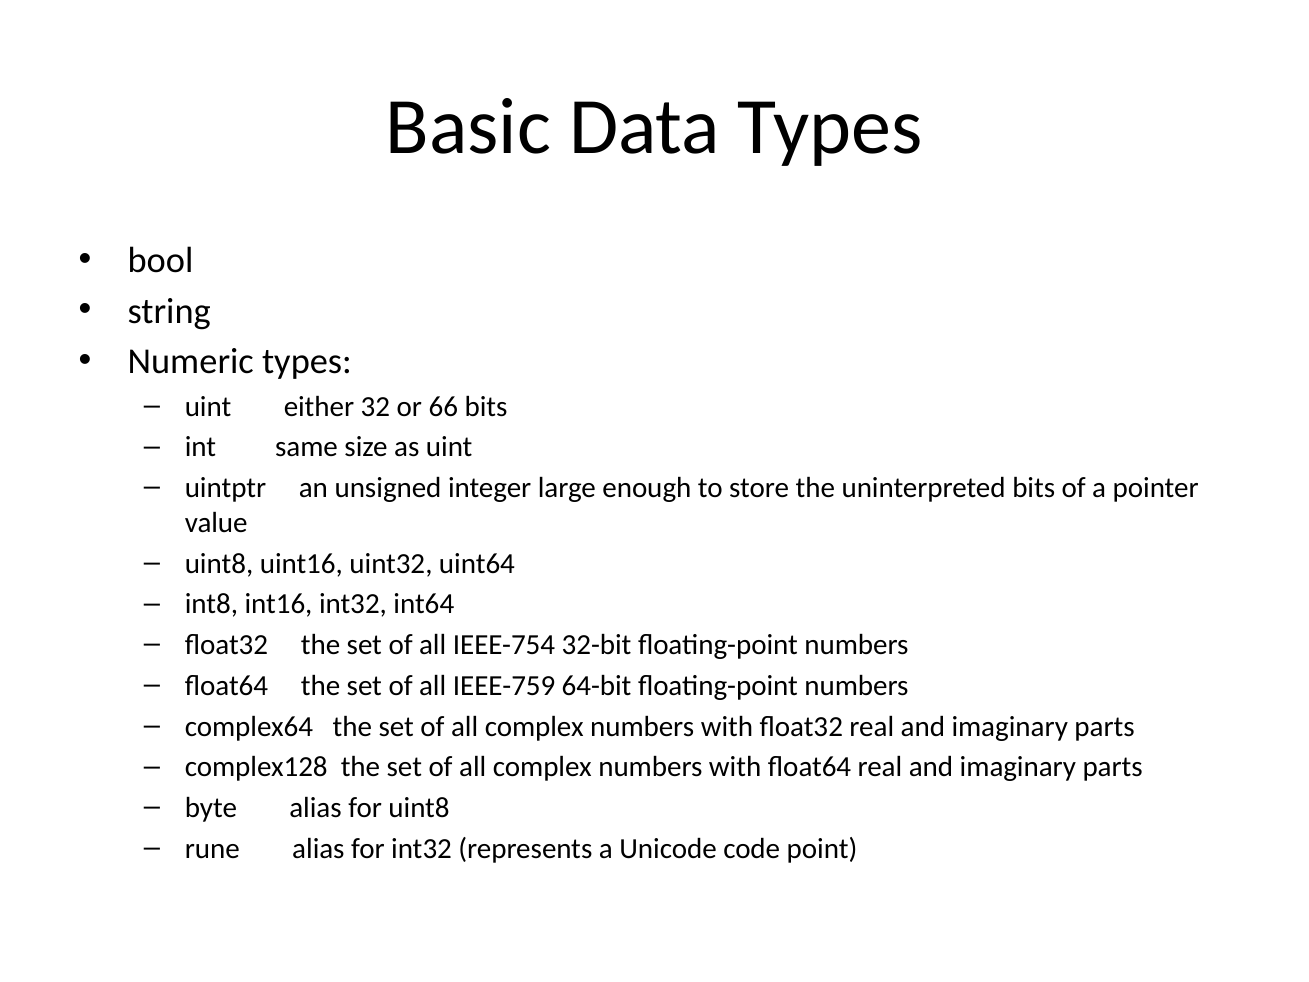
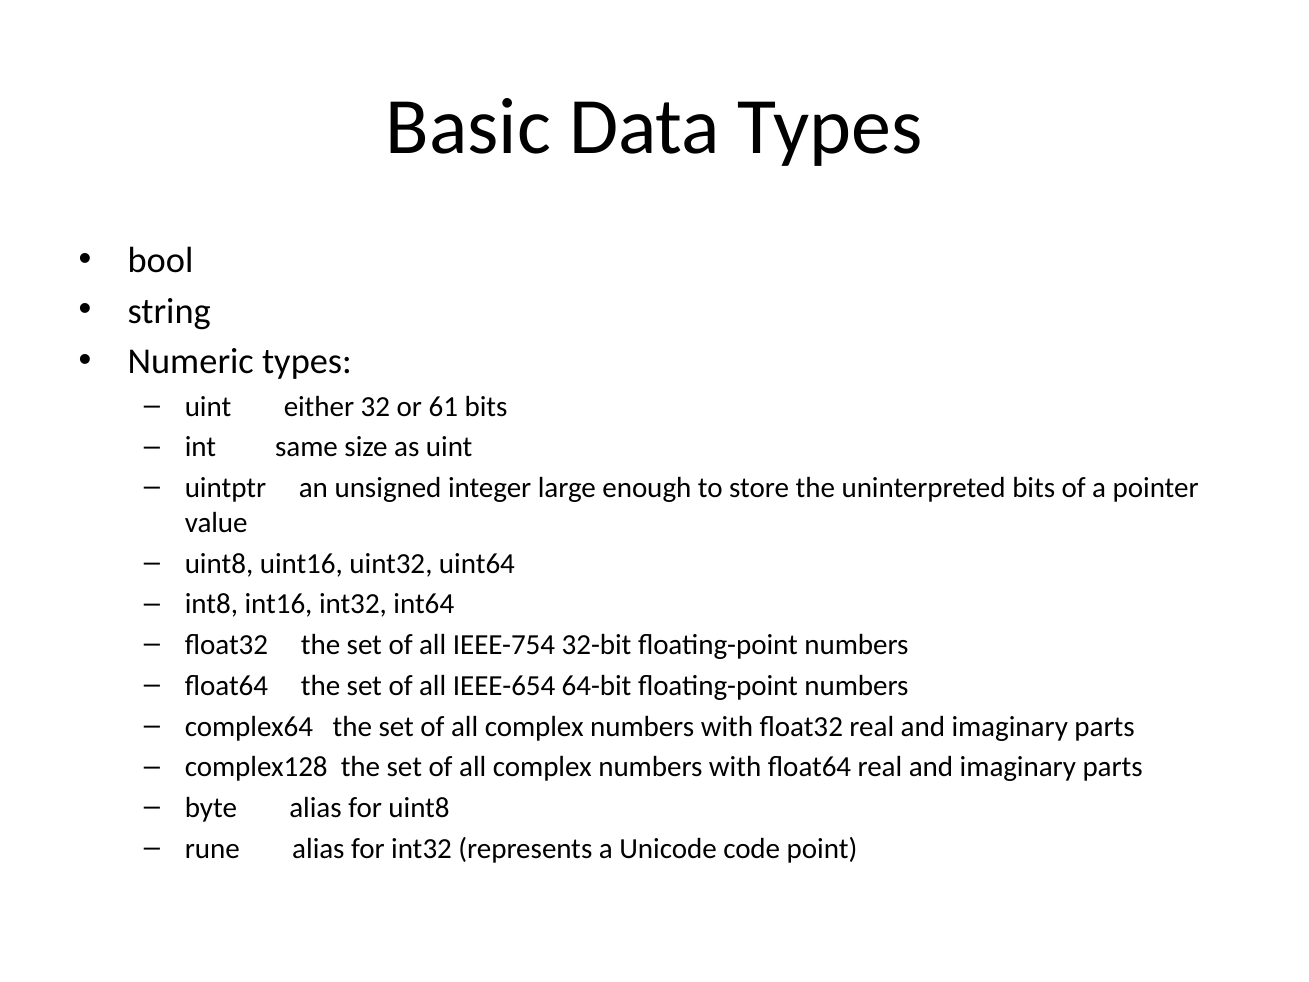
66: 66 -> 61
IEEE-759: IEEE-759 -> IEEE-654
